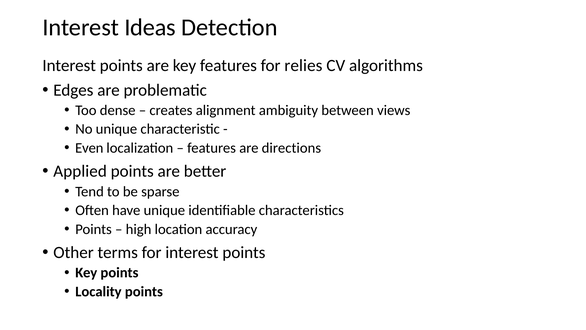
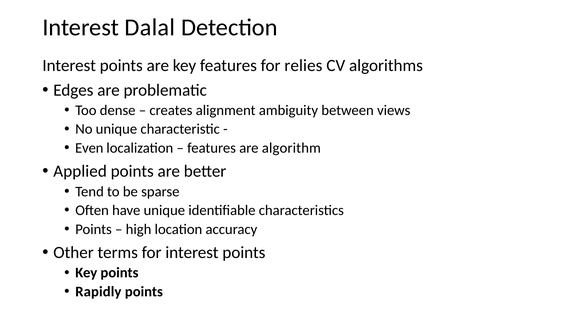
Ideas: Ideas -> Dalal
directions: directions -> algorithm
Locality: Locality -> Rapidly
